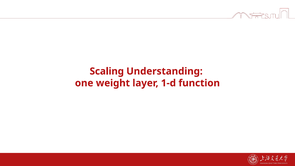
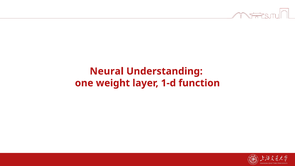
Scaling: Scaling -> Neural
